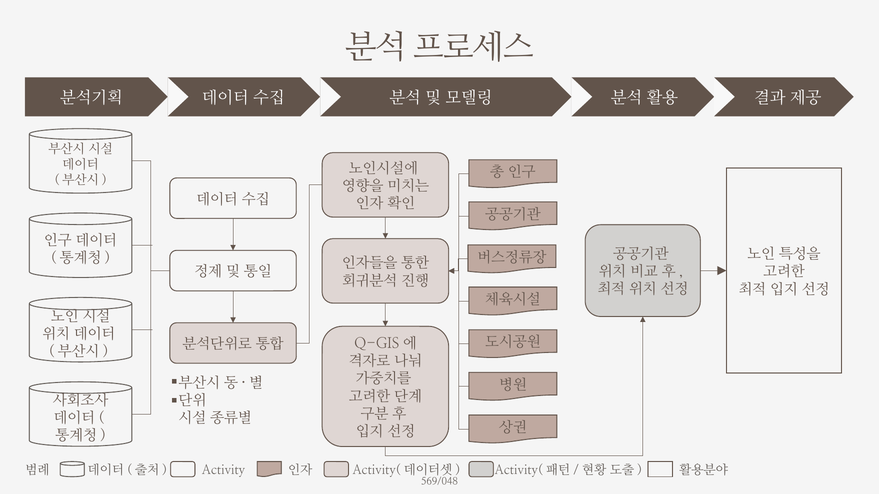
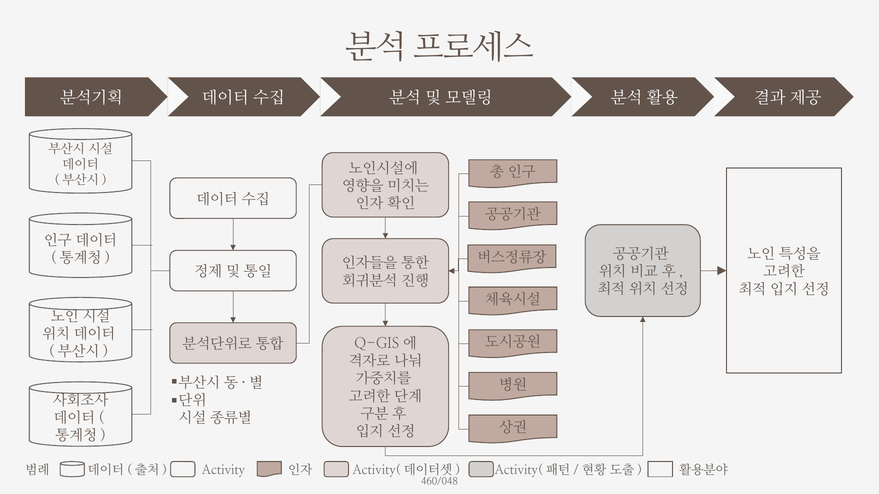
569/048: 569/048 -> 460/048
